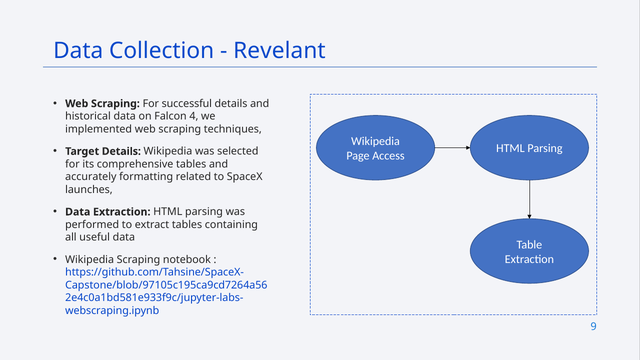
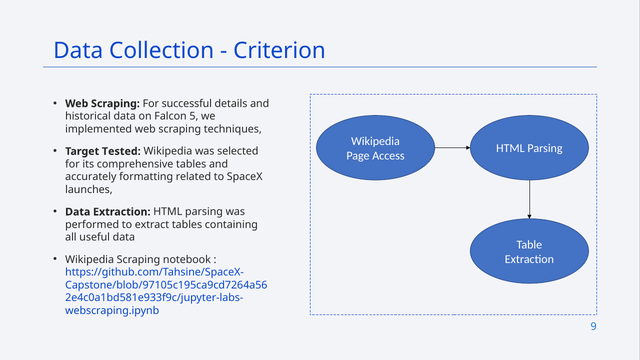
Revelant: Revelant -> Criterion
4: 4 -> 5
Target Details: Details -> Tested
